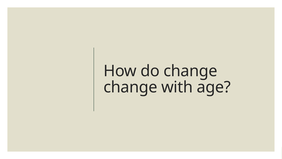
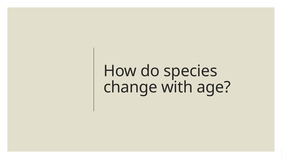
do change: change -> species
